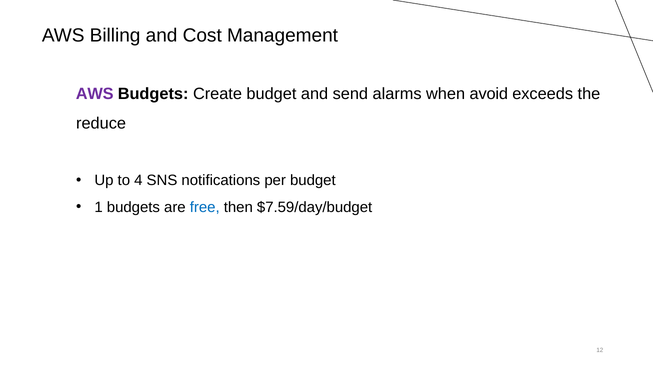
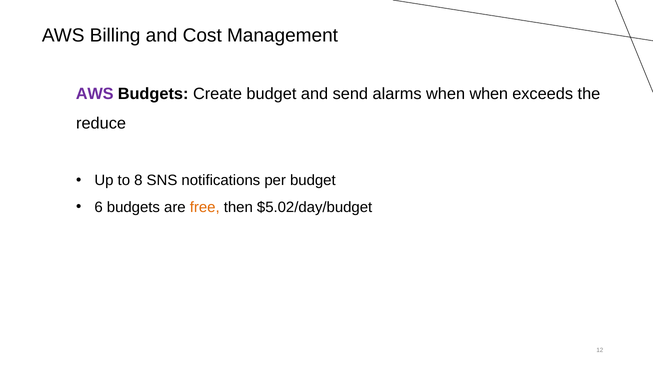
when avoid: avoid -> when
4: 4 -> 8
1: 1 -> 6
free colour: blue -> orange
$7.59/day/budget: $7.59/day/budget -> $5.02/day/budget
